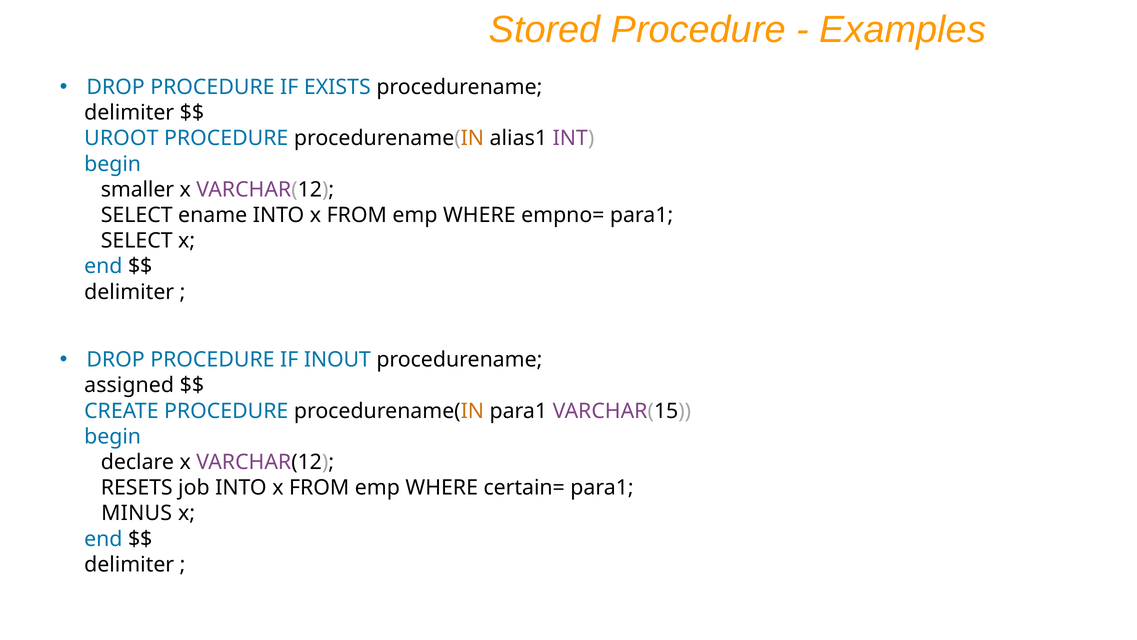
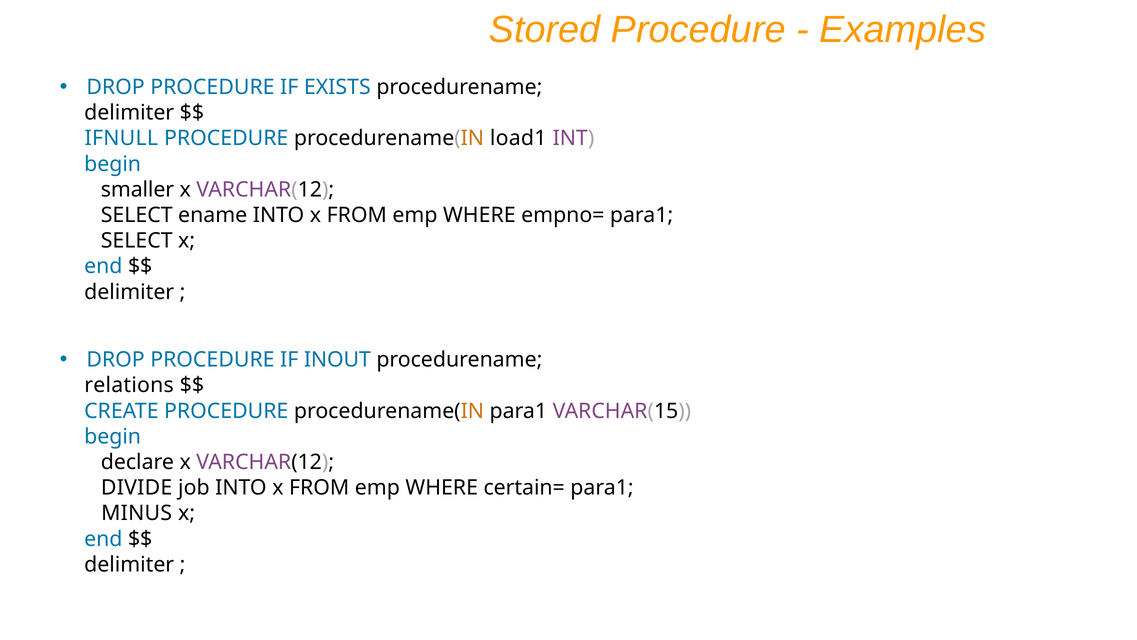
UROOT: UROOT -> IFNULL
alias1: alias1 -> load1
assigned: assigned -> relations
RESETS: RESETS -> DIVIDE
